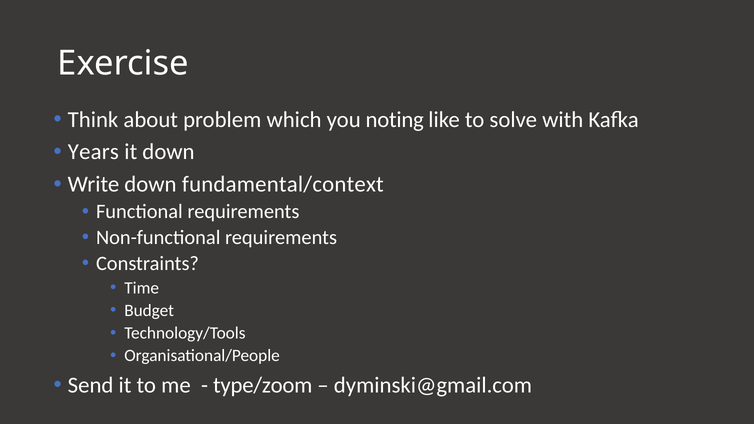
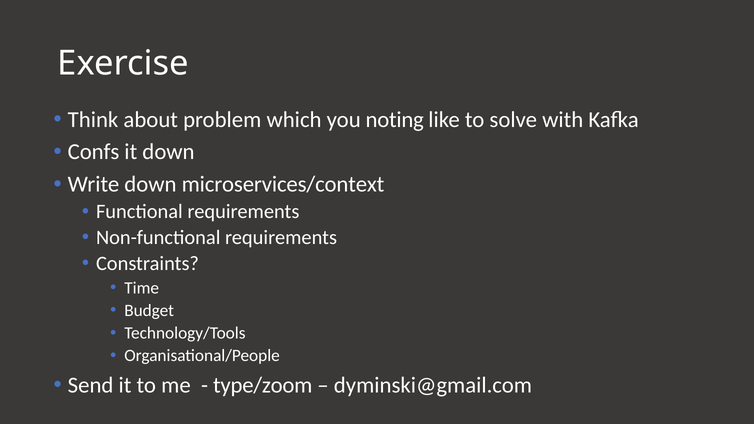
Years: Years -> Confs
fundamental/context: fundamental/context -> microservices/context
